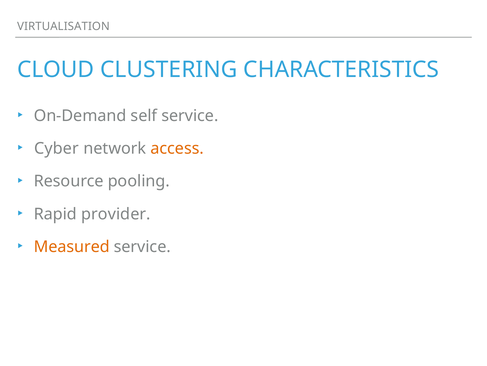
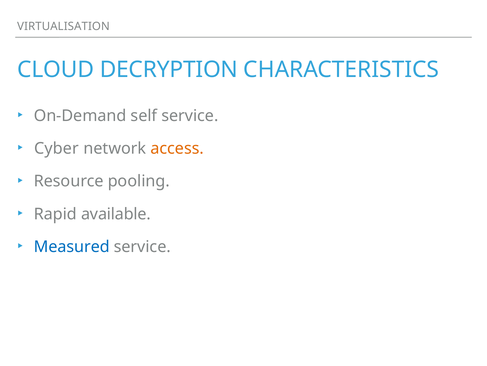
CLUSTERING: CLUSTERING -> DECRYPTION
provider: provider -> available
Measured colour: orange -> blue
